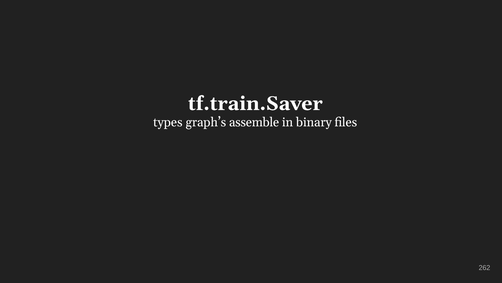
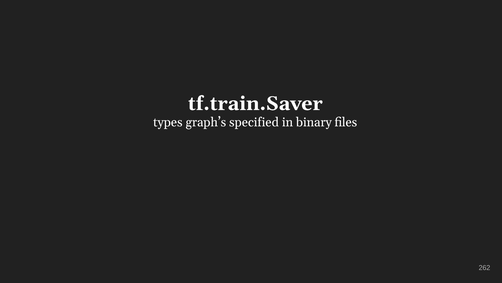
assemble: assemble -> specified
